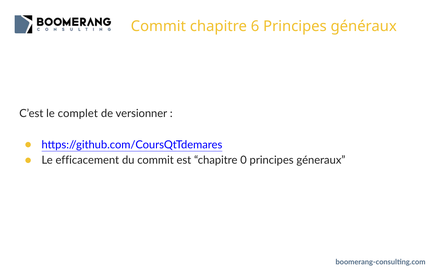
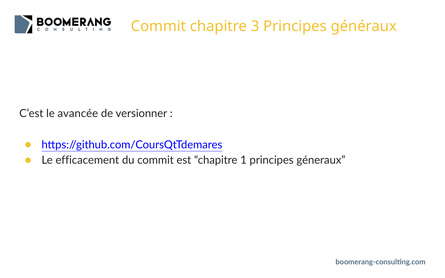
6: 6 -> 3
complet: complet -> avancée
0: 0 -> 1
